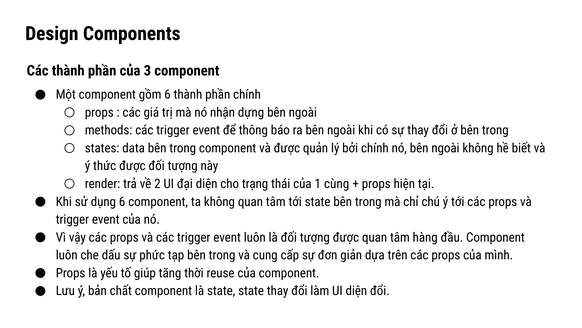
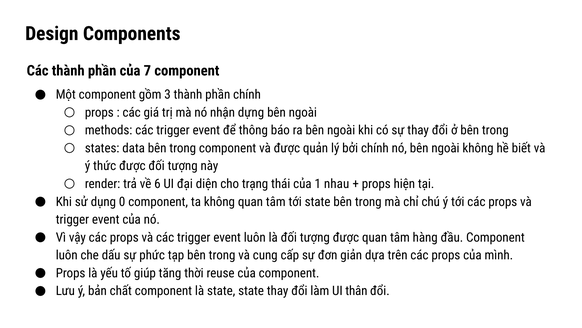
3: 3 -> 7
gồm 6: 6 -> 3
2: 2 -> 6
cùng: cùng -> nhau
dụng 6: 6 -> 0
UI diện: diện -> thân
